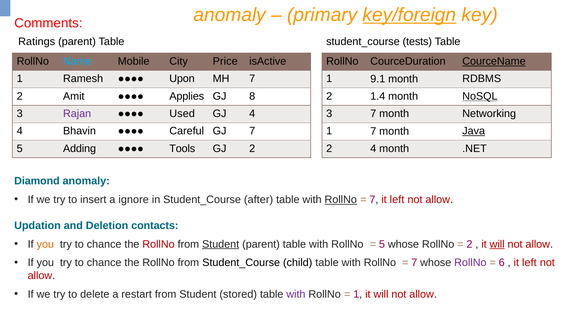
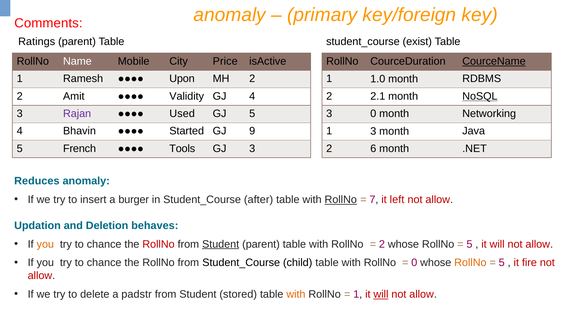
key/foreign underline: present -> none
tests: tests -> exist
Name colour: light blue -> white
MH 7: 7 -> 2
9.1: 9.1 -> 1.0
Applies: Applies -> Validity
GJ 8: 8 -> 4
1.4: 1.4 -> 2.1
GJ 4: 4 -> 5
3 7: 7 -> 0
Careful: Careful -> Started
GJ 7: 7 -> 9
1 7: 7 -> 3
Java underline: present -> none
Adding: Adding -> French
GJ 2: 2 -> 3
2 4: 4 -> 6
Diamond: Diamond -> Reduces
ignore: ignore -> burger
contacts: contacts -> behaves
5 at (382, 244): 5 -> 2
2 at (469, 244): 2 -> 5
will at (497, 244) underline: present -> none
7 at (414, 263): 7 -> 0
RollNo at (470, 263) colour: purple -> orange
6 at (502, 263): 6 -> 5
left at (529, 263): left -> fire
restart: restart -> padstr
with at (296, 294) colour: purple -> orange
will at (381, 294) underline: none -> present
